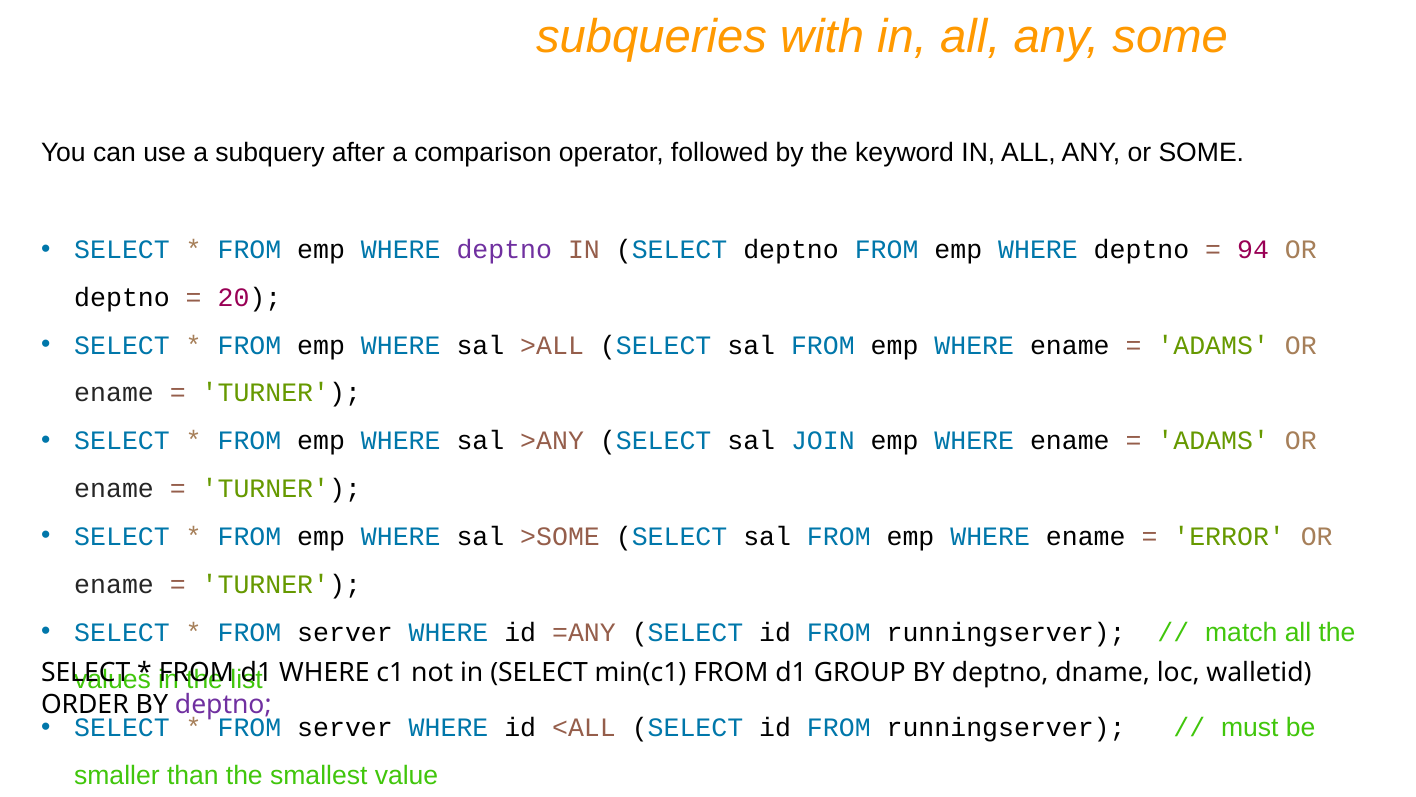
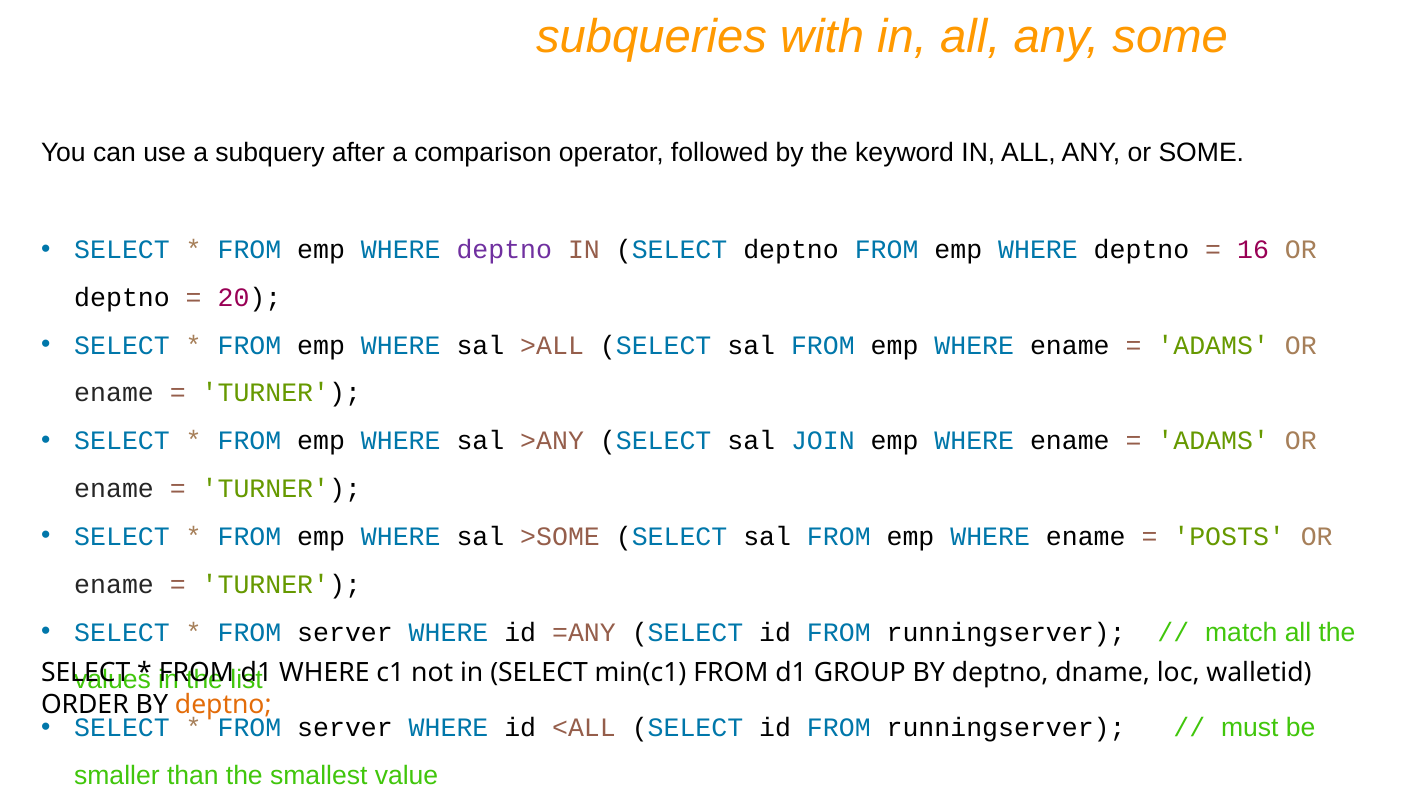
94: 94 -> 16
ERROR: ERROR -> POSTS
deptno at (223, 704) colour: purple -> orange
